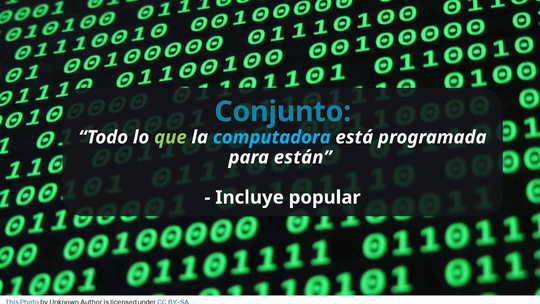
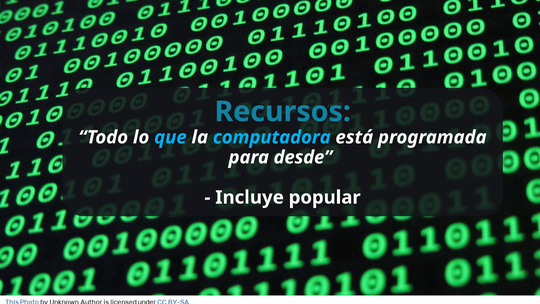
Conjunto: Conjunto -> Recursos
que colour: light green -> light blue
están: están -> desde
